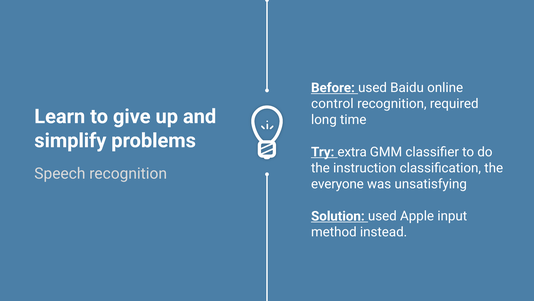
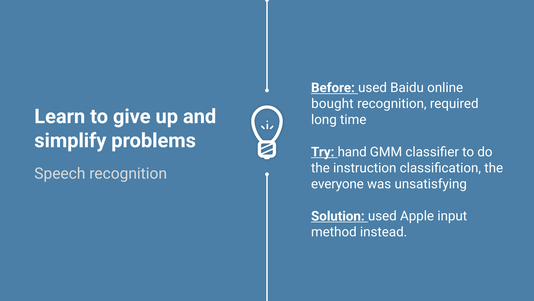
control: control -> bought
extra: extra -> hand
